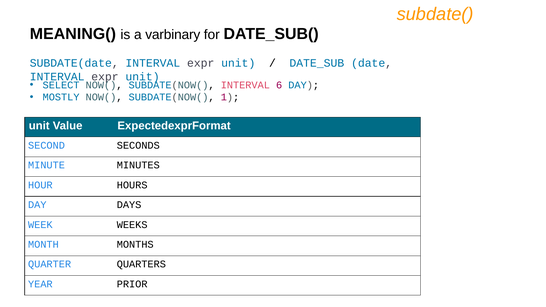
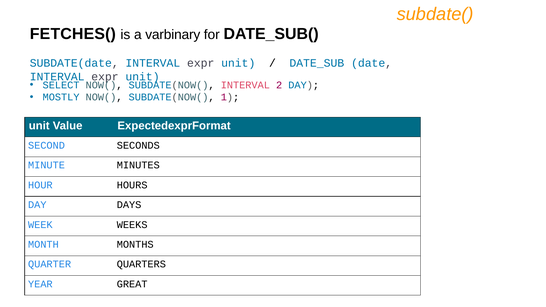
MEANING(: MEANING( -> FETCHES(
6: 6 -> 2
PRIOR: PRIOR -> GREAT
